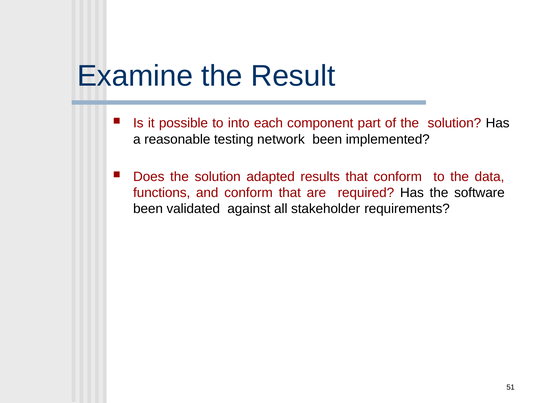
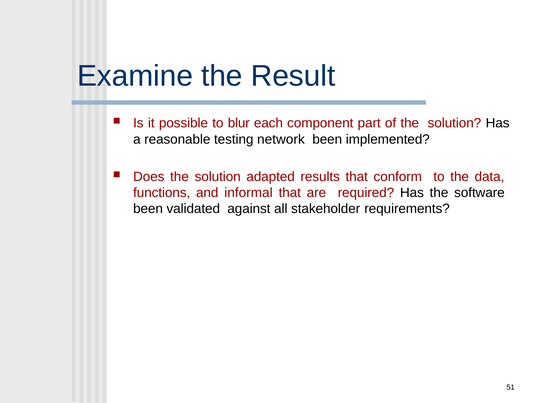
into: into -> blur
and conform: conform -> informal
